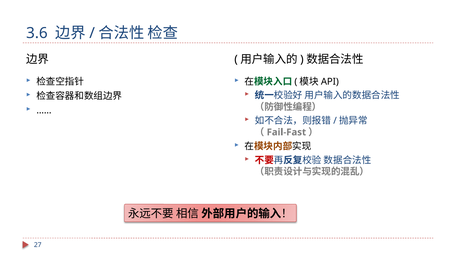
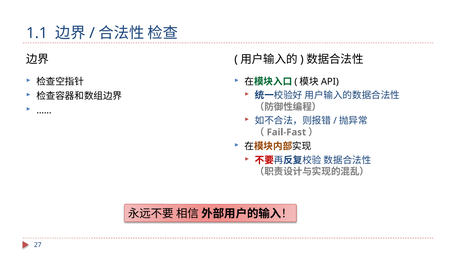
3.6: 3.6 -> 1.1
